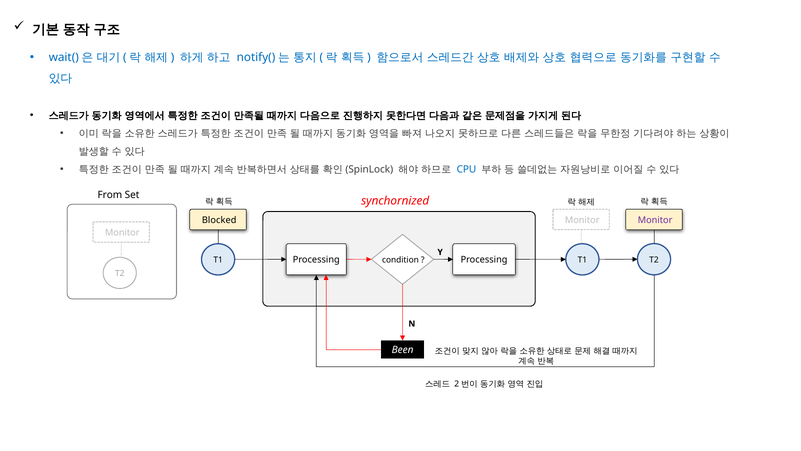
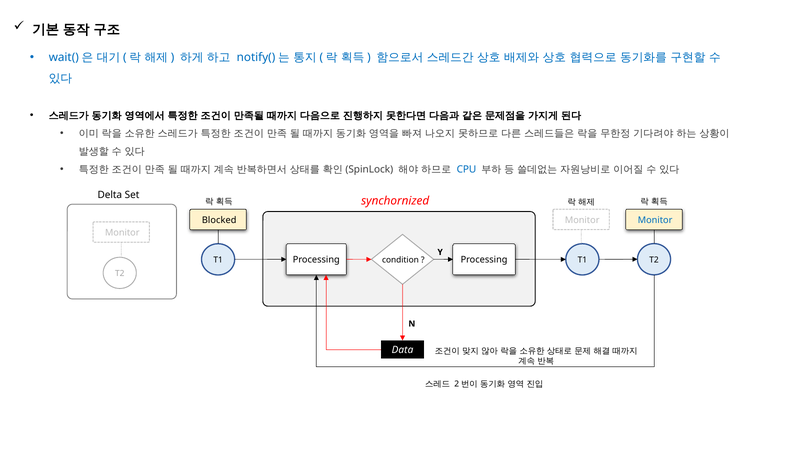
From: From -> Delta
Monitor at (655, 220) colour: purple -> blue
Been: Been -> Data
